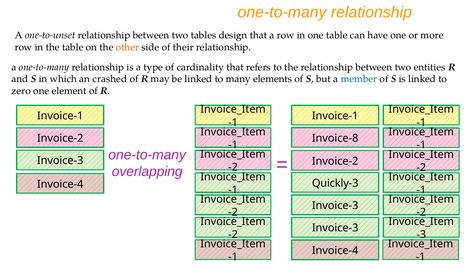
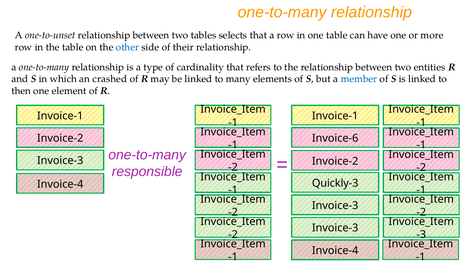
design: design -> selects
other colour: orange -> blue
zero: zero -> then
Invoice-8: Invoice-8 -> Invoice-6
overlapping: overlapping -> responsible
